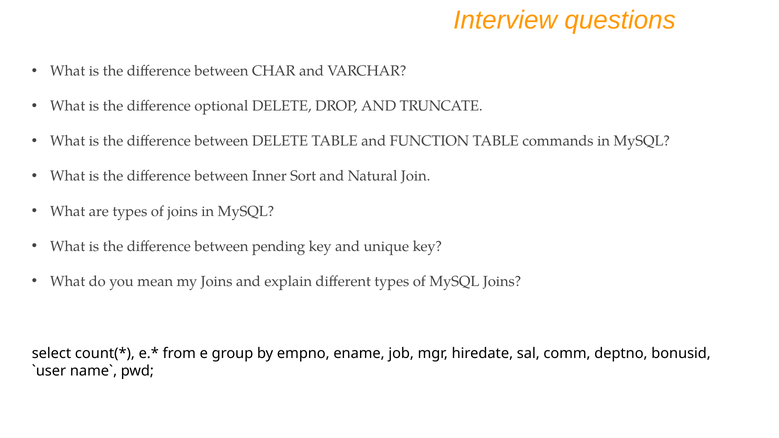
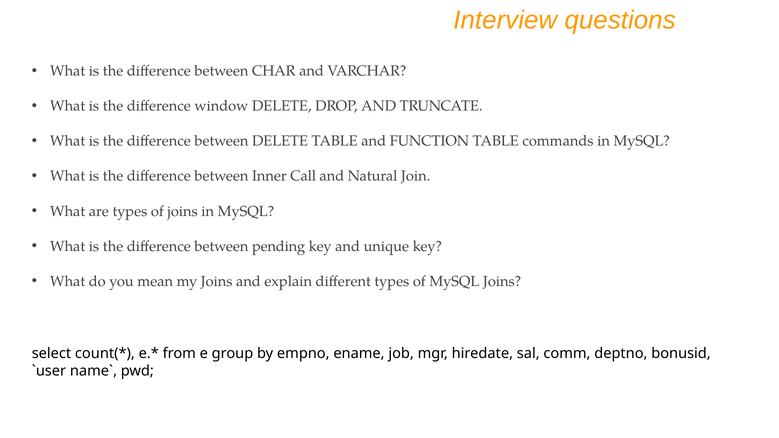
optional: optional -> window
Sort: Sort -> Call
